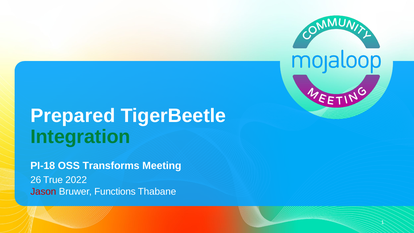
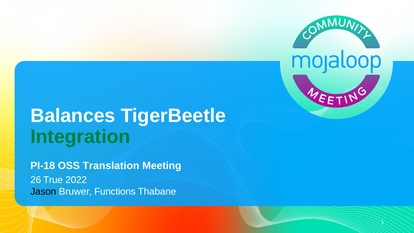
Prepared: Prepared -> Balances
Transforms: Transforms -> Translation
Jason colour: red -> black
